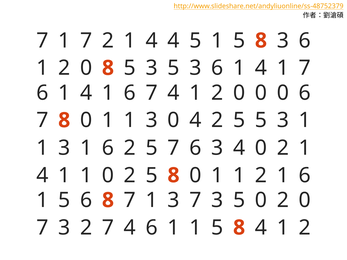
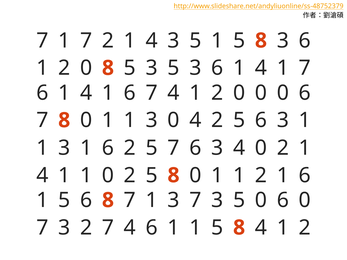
4 at (174, 41): 4 -> 3
2 5: 5 -> 6
2 at (283, 200): 2 -> 6
